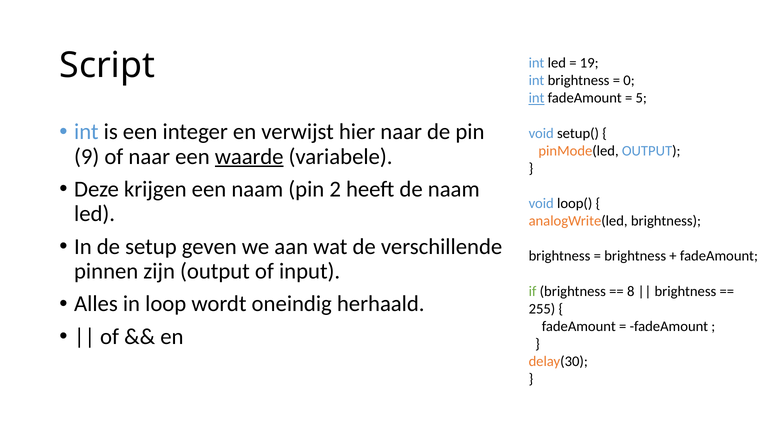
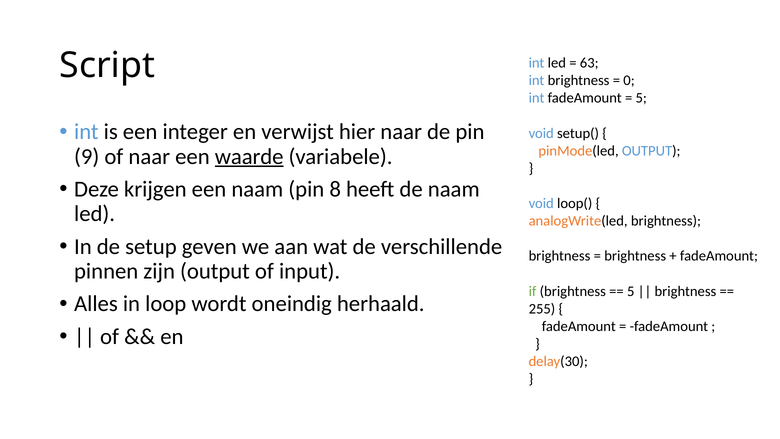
19: 19 -> 63
int at (537, 98) underline: present -> none
2: 2 -> 8
8 at (631, 291): 8 -> 5
